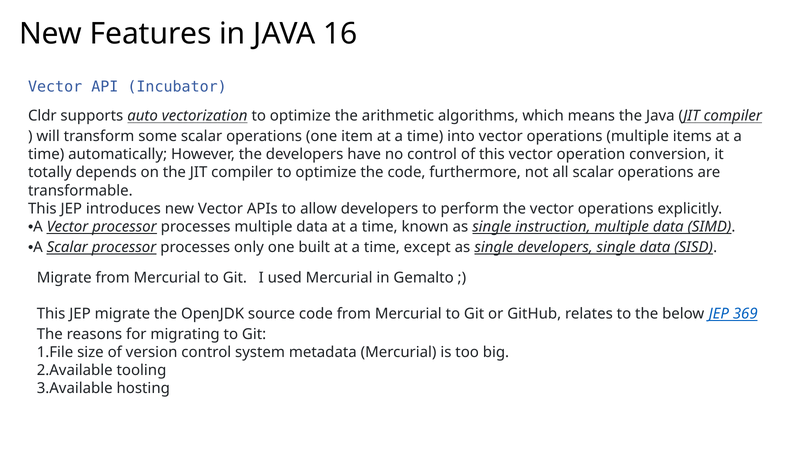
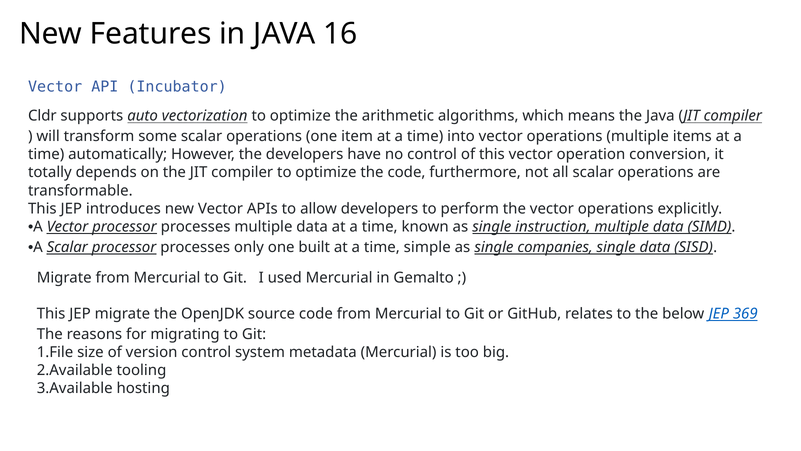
except: except -> simple
single developers: developers -> companies
